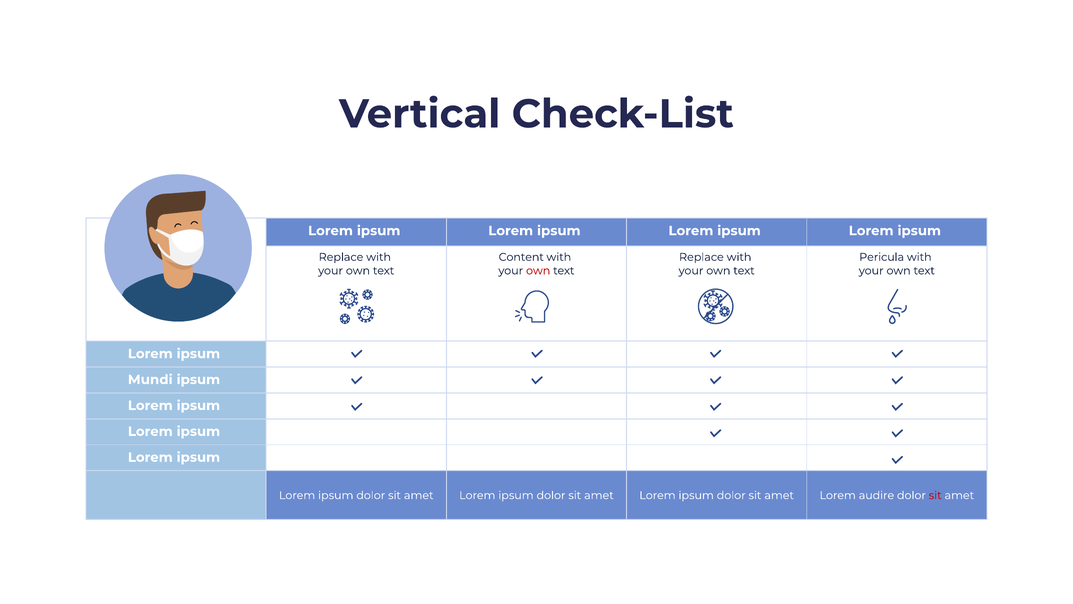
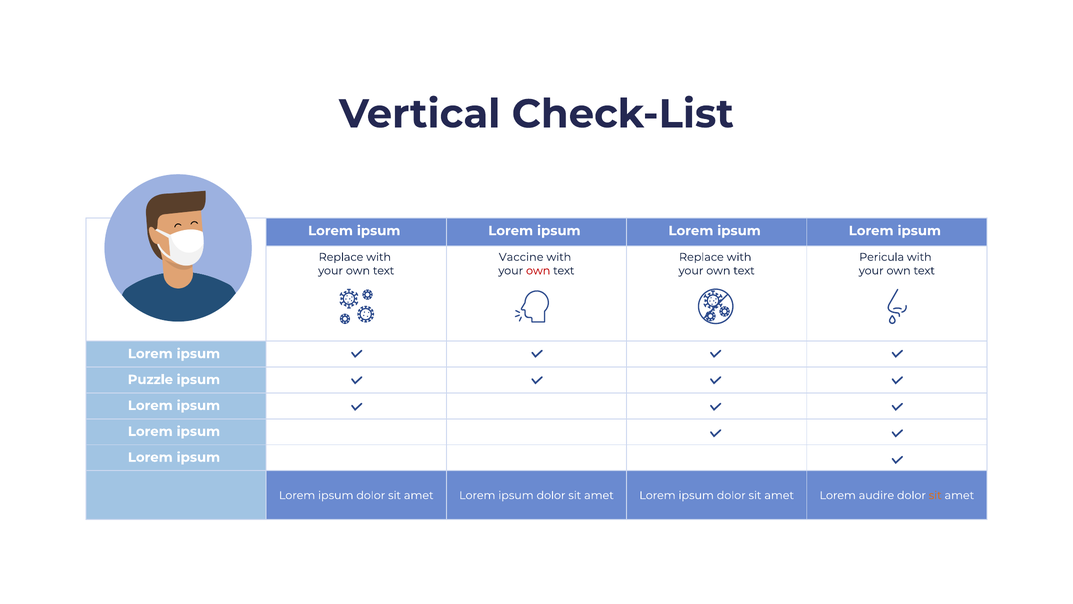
Content: Content -> Vaccine
Mundi: Mundi -> Puzzle
sit at (935, 495) colour: red -> orange
